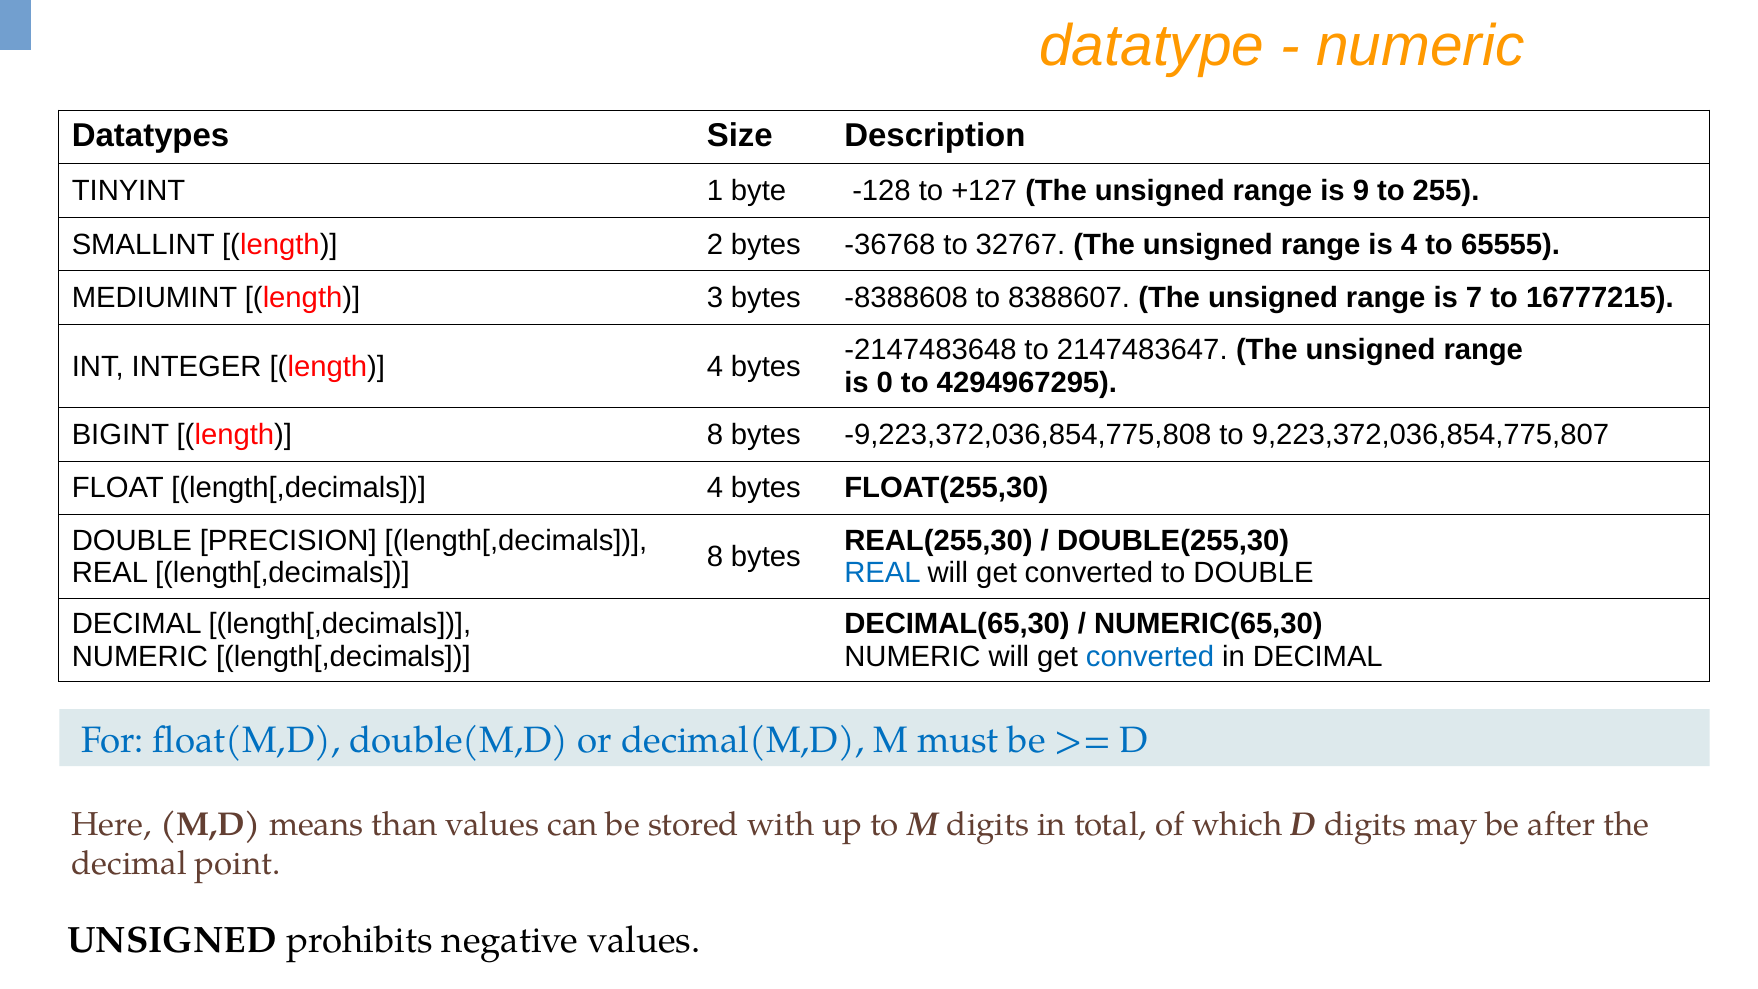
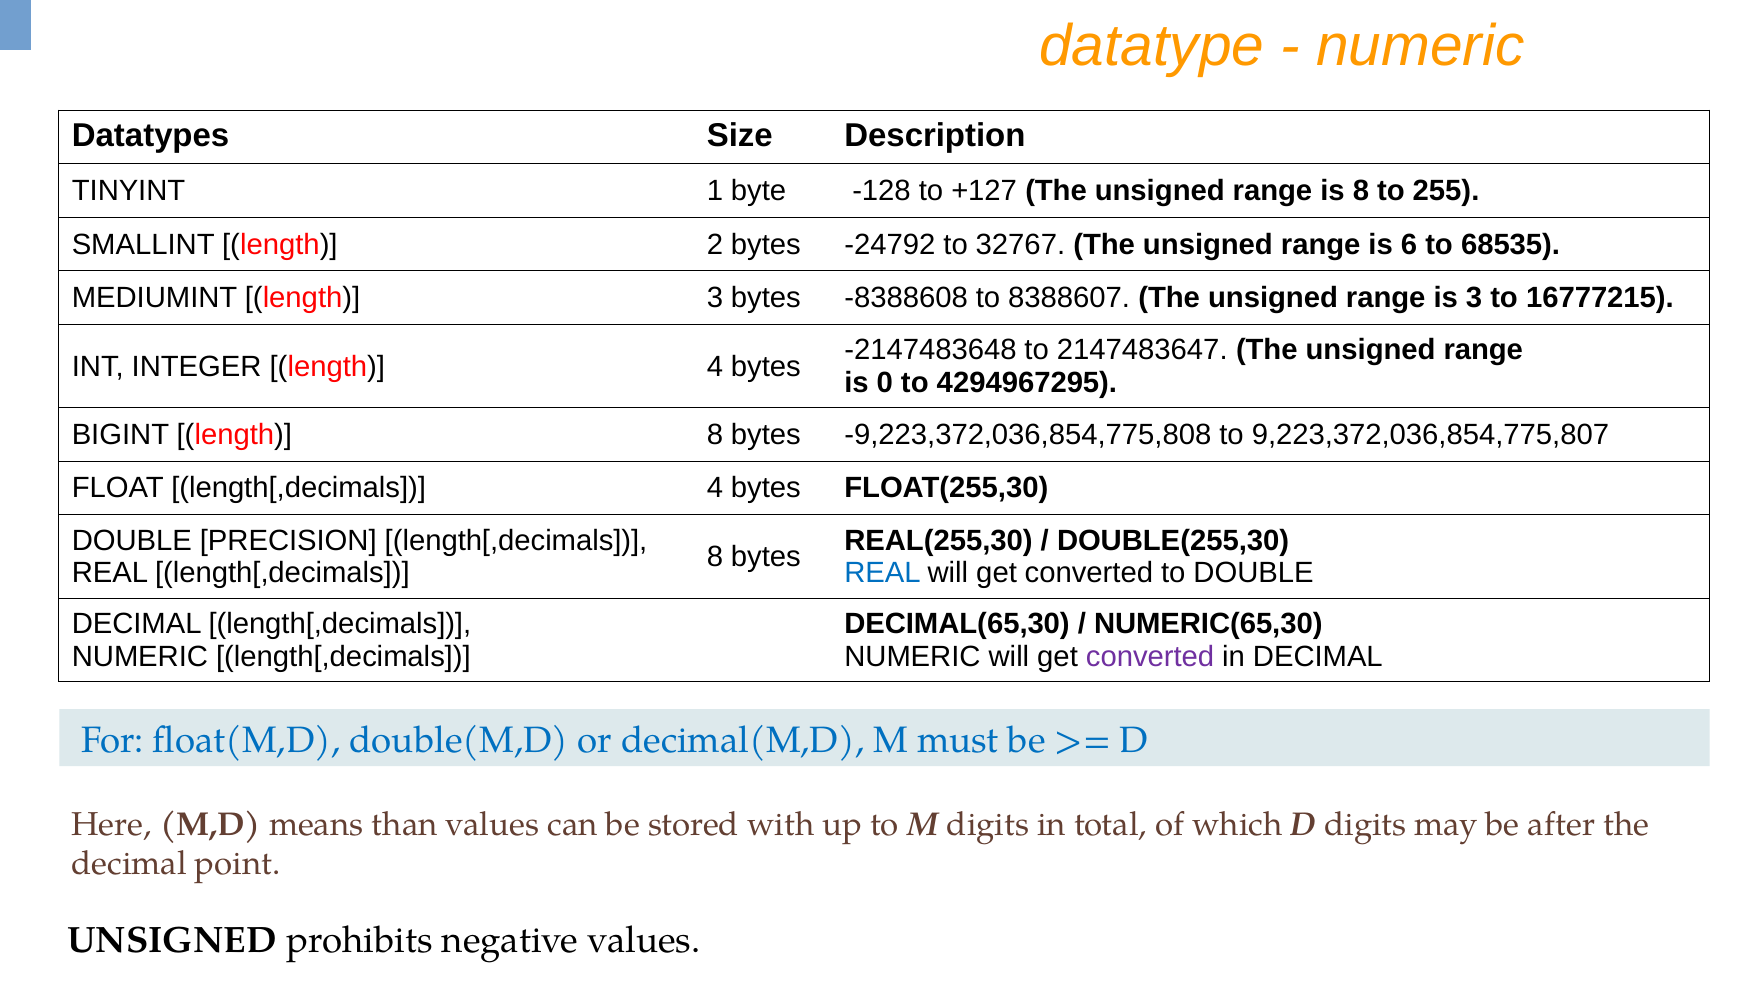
is 9: 9 -> 8
-36768: -36768 -> -24792
is 4: 4 -> 6
65555: 65555 -> 68535
is 7: 7 -> 3
converted at (1150, 657) colour: blue -> purple
